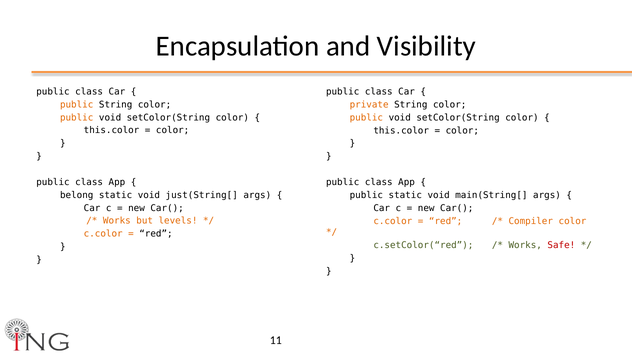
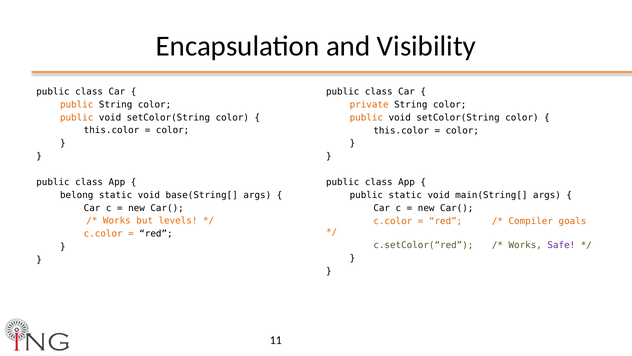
just(String[: just(String[ -> base(String[
Compiler color: color -> goals
Safe colour: red -> purple
